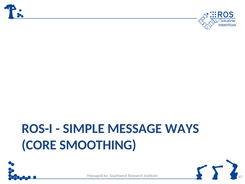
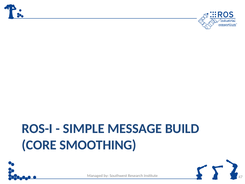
WAYS: WAYS -> BUILD
